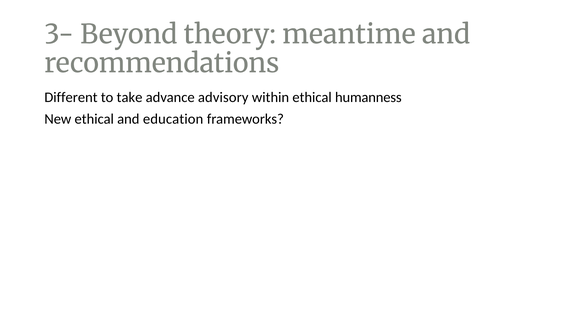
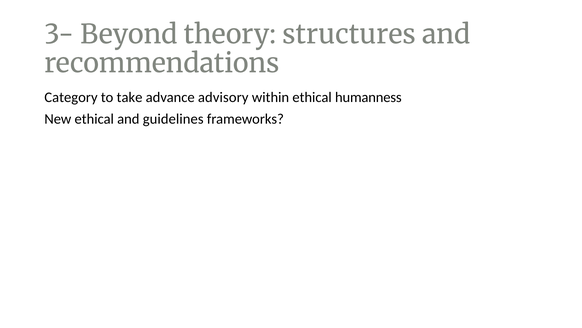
meantime: meantime -> structures
Different: Different -> Category
education: education -> guidelines
